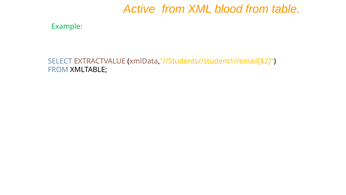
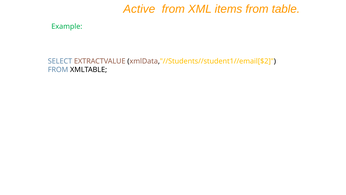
blood: blood -> items
